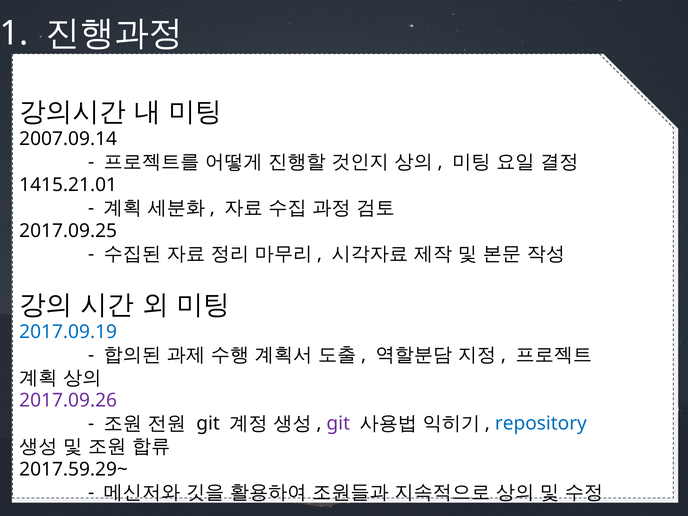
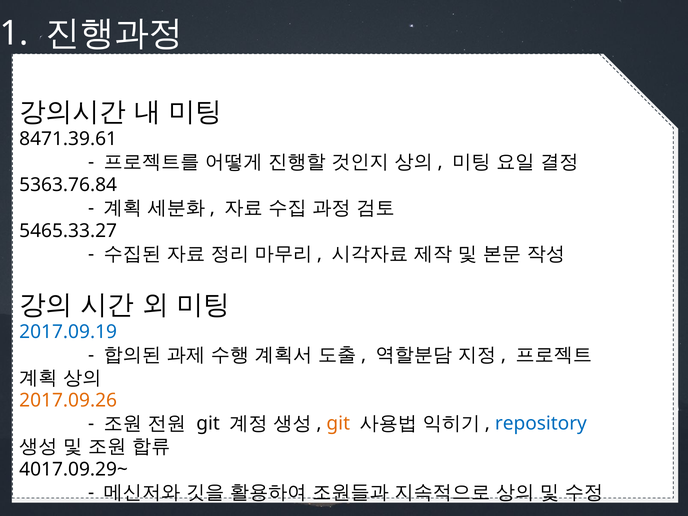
2007.09.14: 2007.09.14 -> 8471.39.61
1415.21.01: 1415.21.01 -> 5363.76.84
2017.09.25: 2017.09.25 -> 5465.33.27
2017.09.26 colour: purple -> orange
git at (338, 424) colour: purple -> orange
2017.59.29~: 2017.59.29~ -> 4017.09.29~
